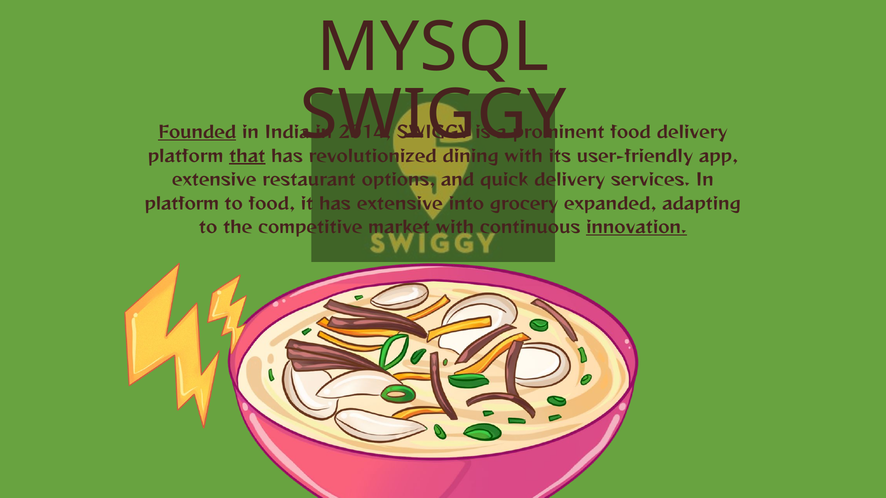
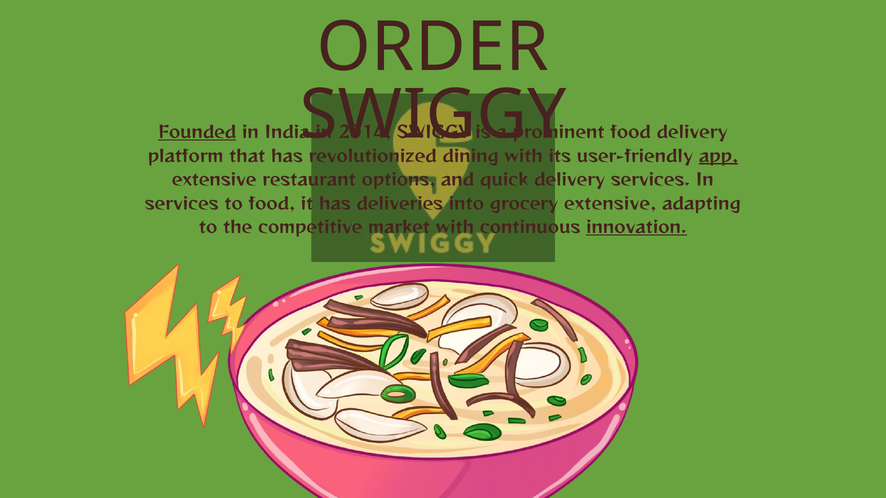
MYSQL: MYSQL -> ORDER
that underline: present -> none
app underline: none -> present
platform at (182, 204): platform -> services
has extensive: extensive -> deliveries
grocery expanded: expanded -> extensive
